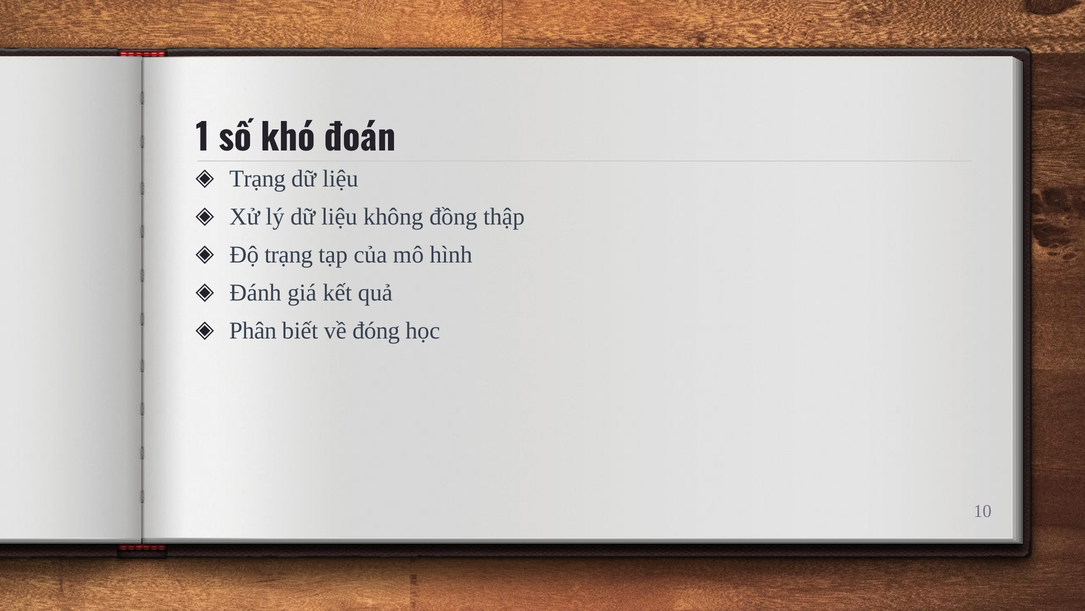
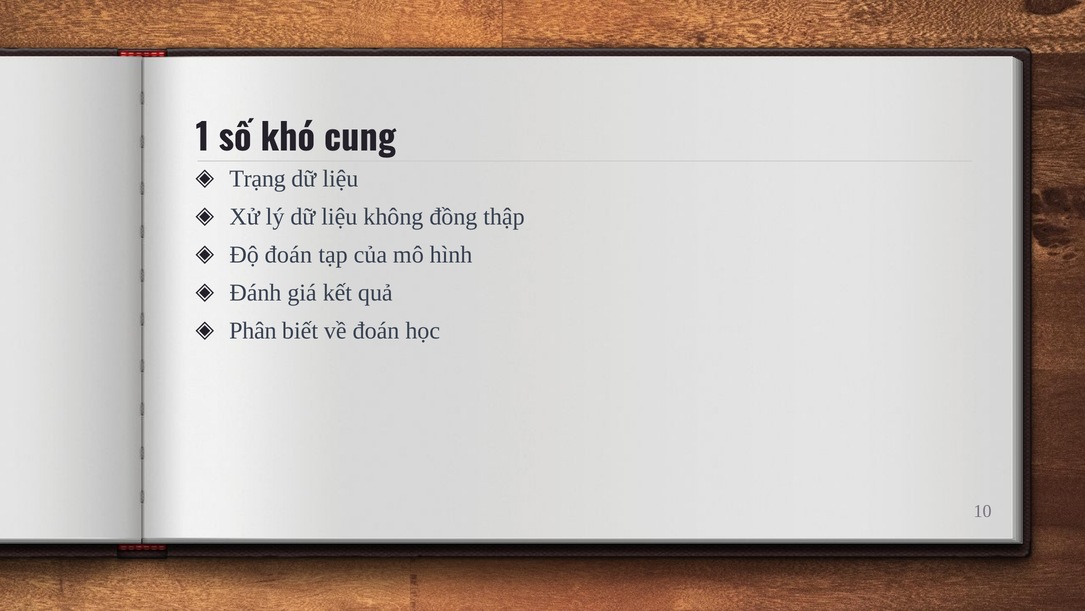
đoán: đoán -> cung
Độ trạng: trạng -> đoán
về đóng: đóng -> đoán
